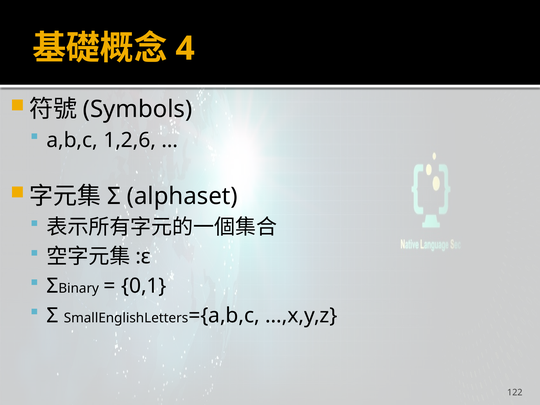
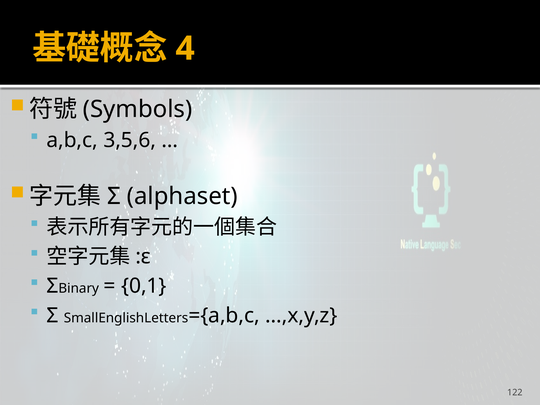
1,2,6: 1,2,6 -> 3,5,6
